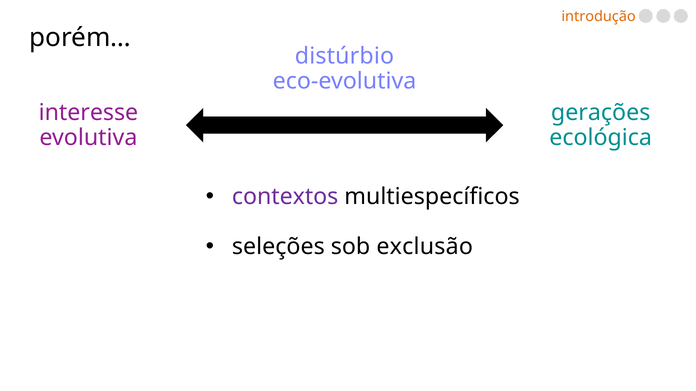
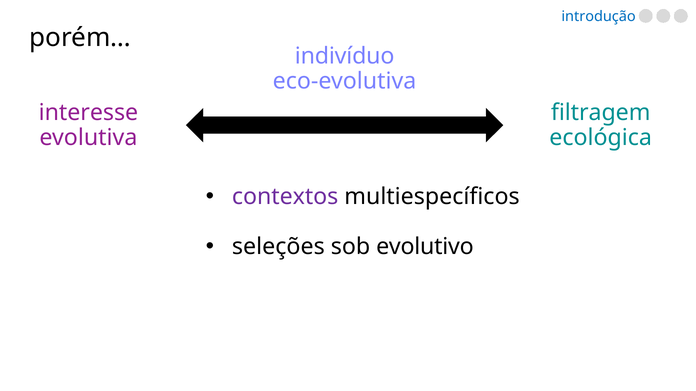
introdução colour: orange -> blue
distúrbio: distúrbio -> indivíduo
gerações: gerações -> filtragem
exclusão: exclusão -> evolutivo
